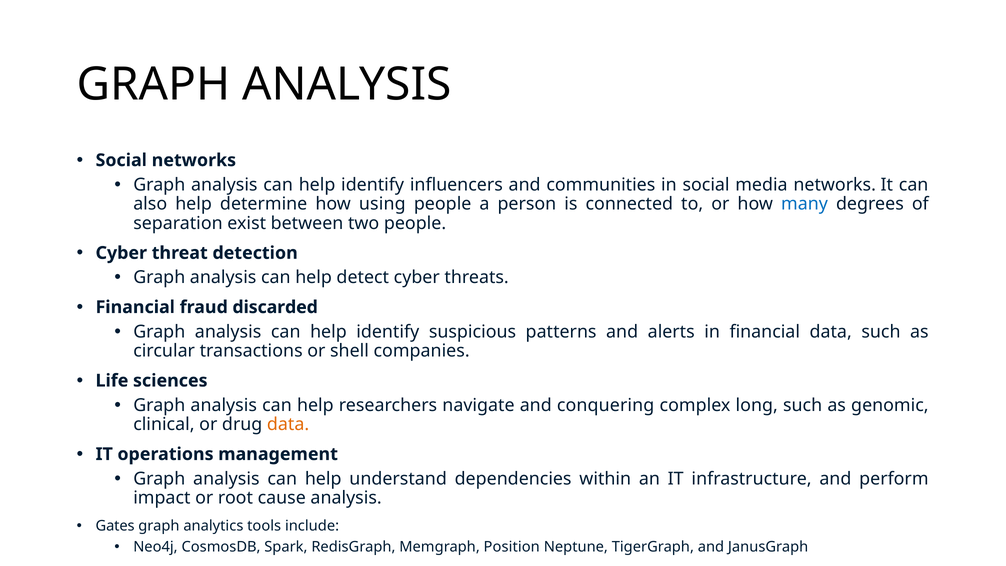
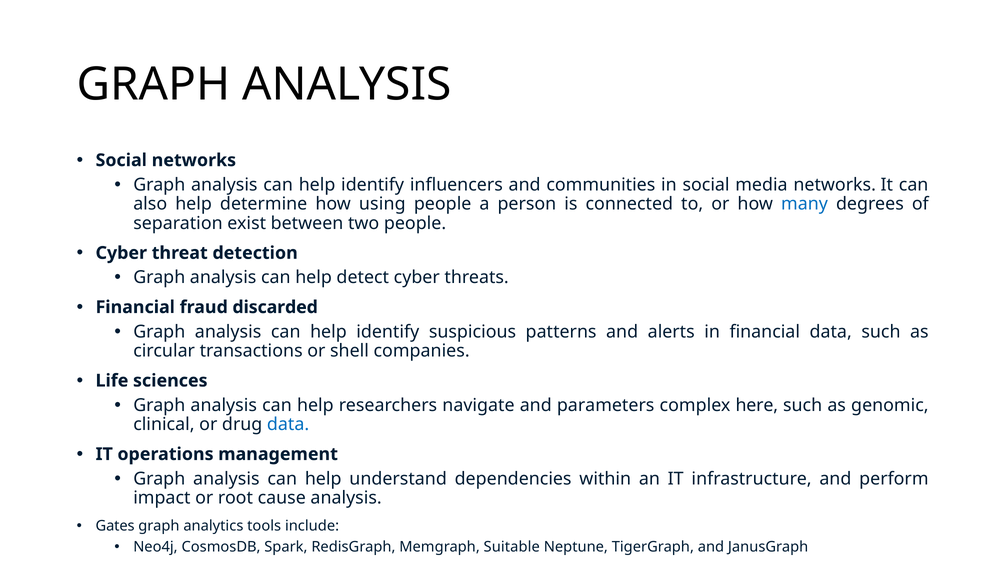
conquering: conquering -> parameters
long: long -> here
data at (288, 424) colour: orange -> blue
Position: Position -> Suitable
